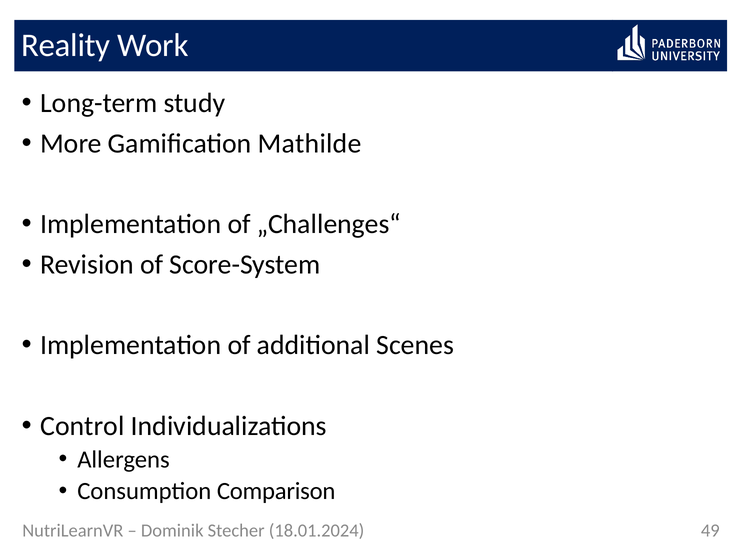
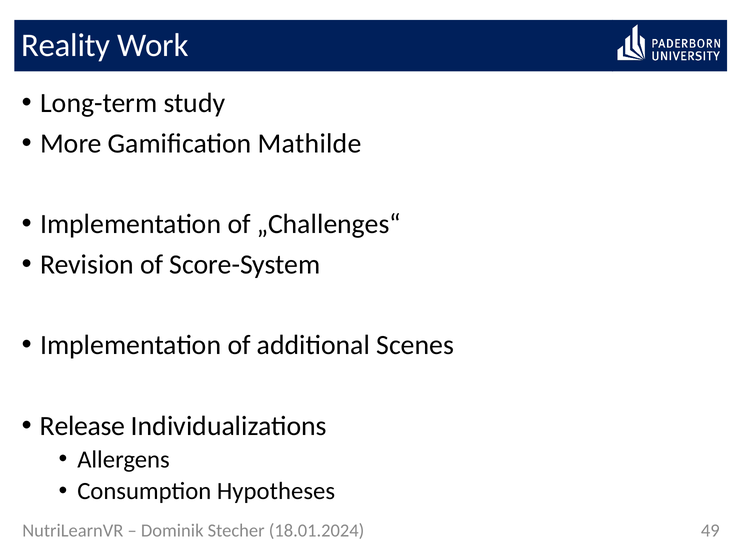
Control: Control -> Release
Comparison: Comparison -> Hypotheses
